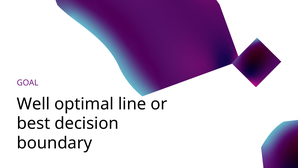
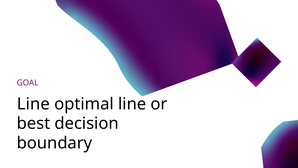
Well at (33, 104): Well -> Line
